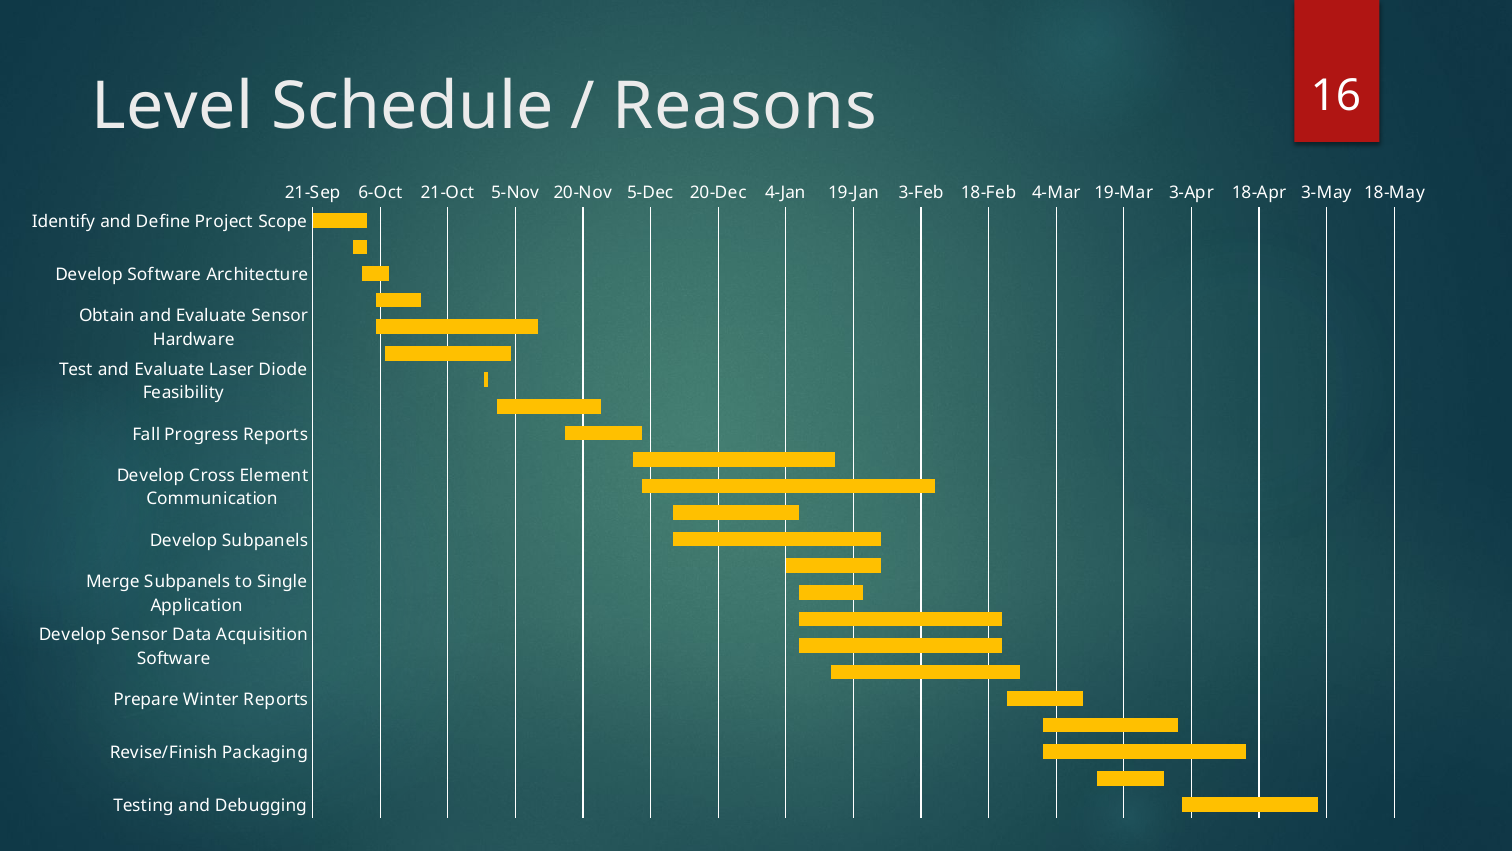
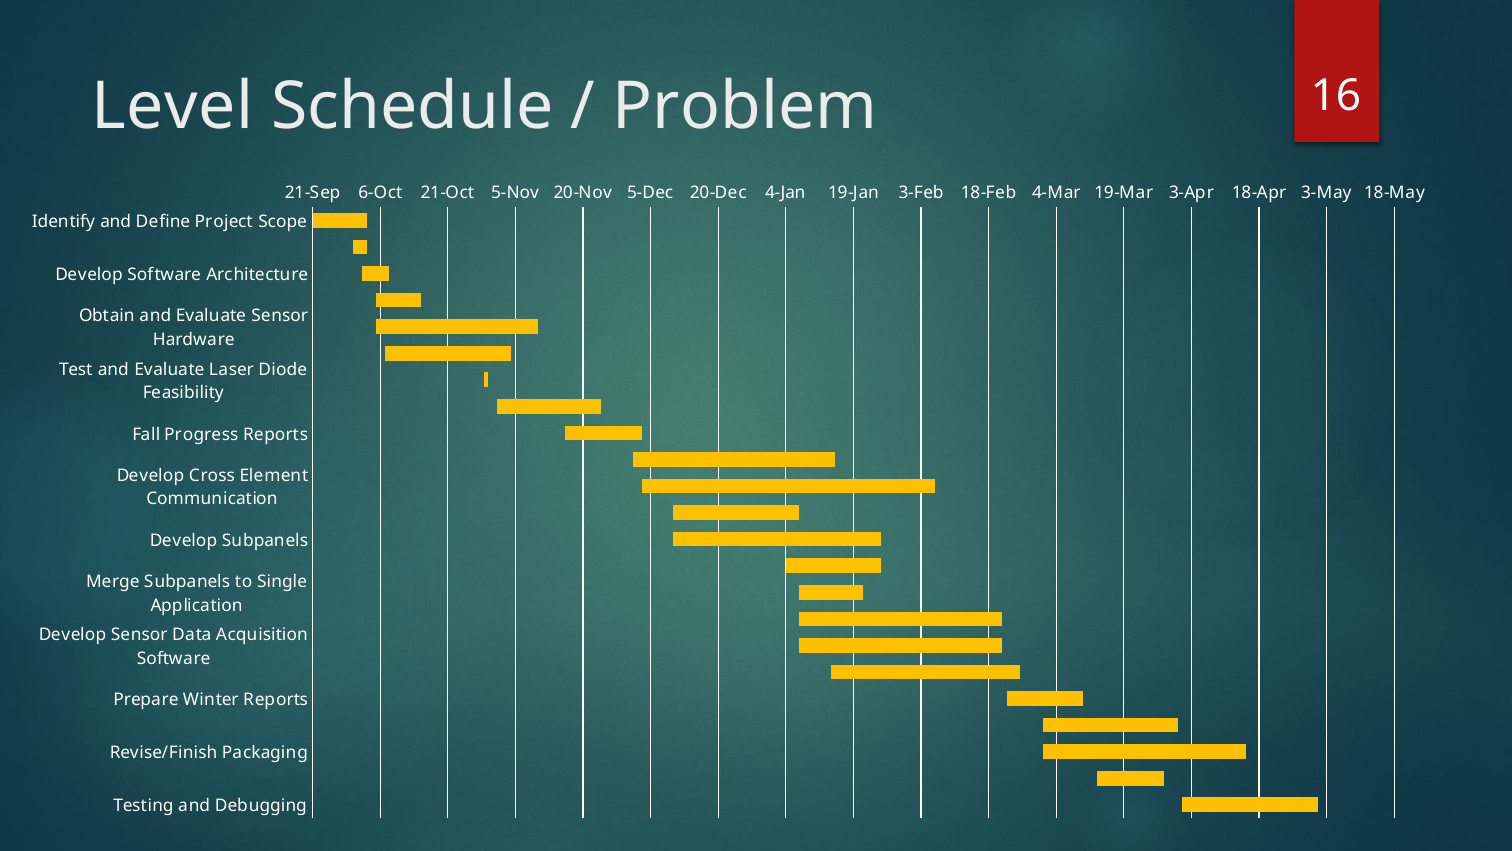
Reasons: Reasons -> Problem
